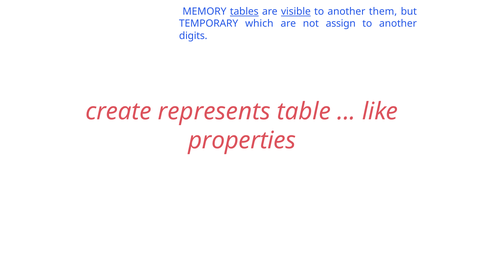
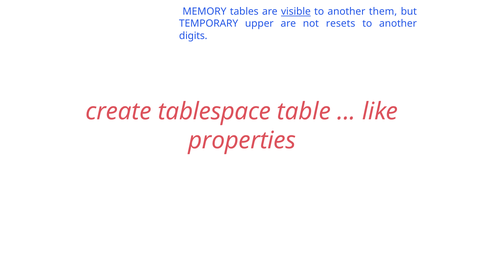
tables underline: present -> none
which: which -> upper
assign: assign -> resets
represents: represents -> tablespace
